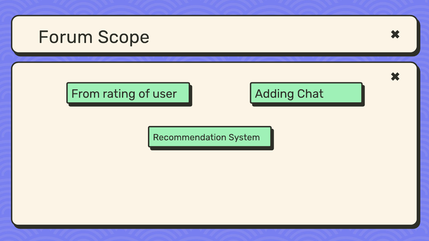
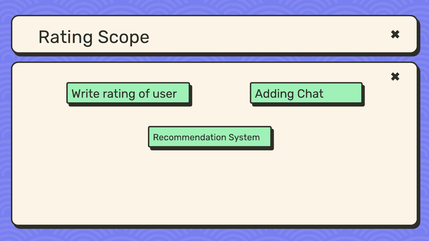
Forum at (66, 37): Forum -> Rating
From: From -> Write
